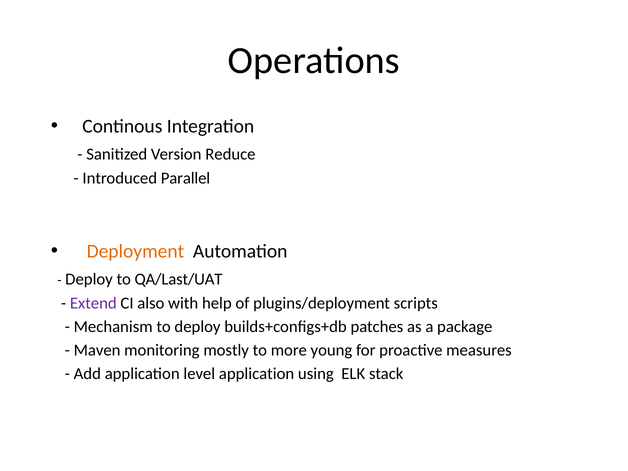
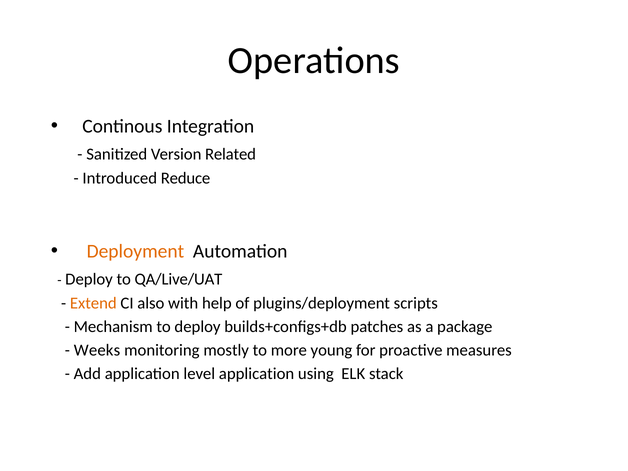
Reduce: Reduce -> Related
Parallel: Parallel -> Reduce
QA/Last/UAT: QA/Last/UAT -> QA/Live/UAT
Extend colour: purple -> orange
Maven: Maven -> Weeks
